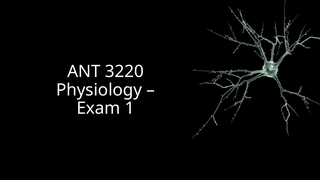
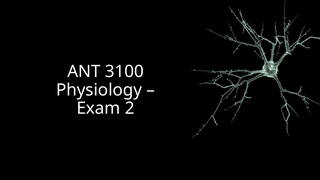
3220: 3220 -> 3100
1: 1 -> 2
